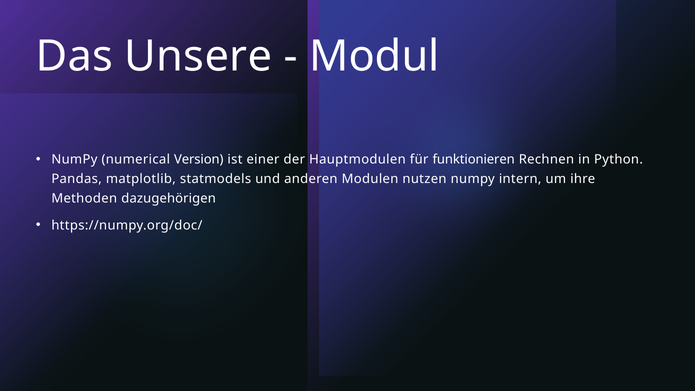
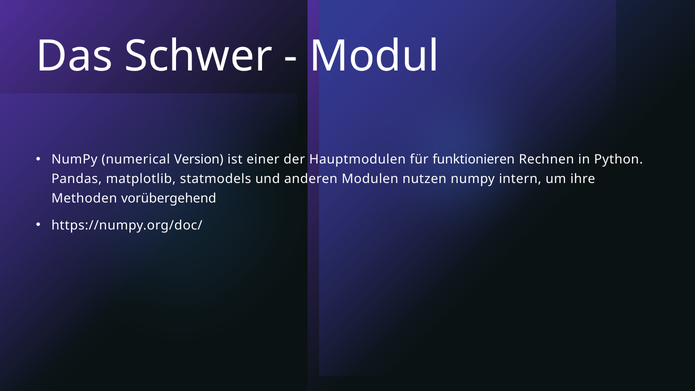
Unsere: Unsere -> Schwer
dazugehörigen: dazugehörigen -> vorübergehend
